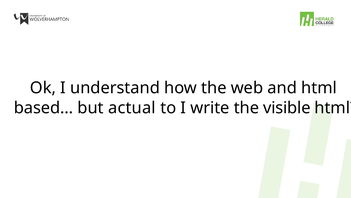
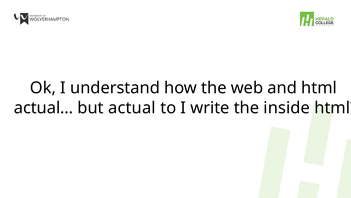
based…: based… -> actual…
visible: visible -> inside
